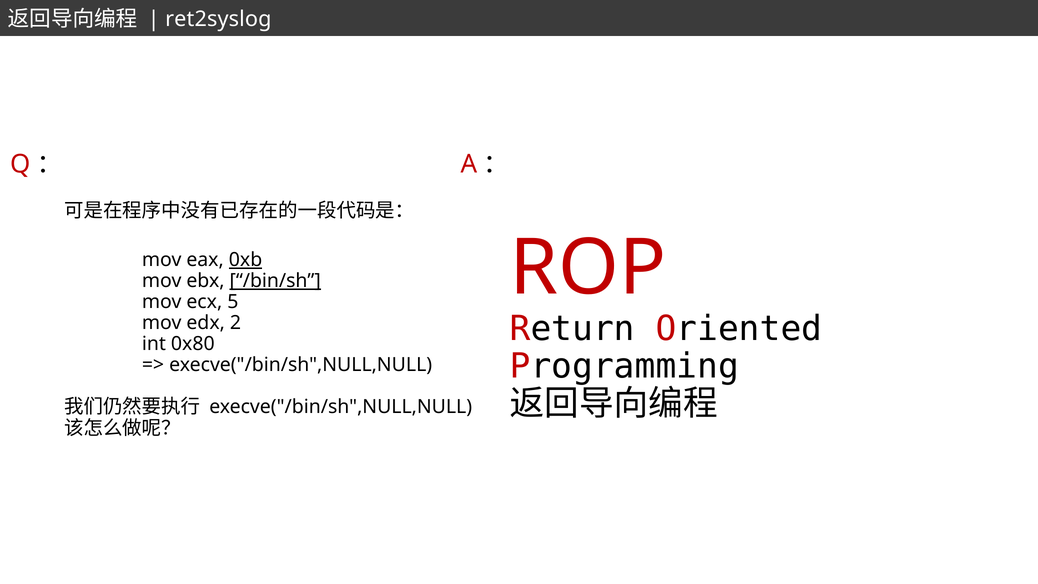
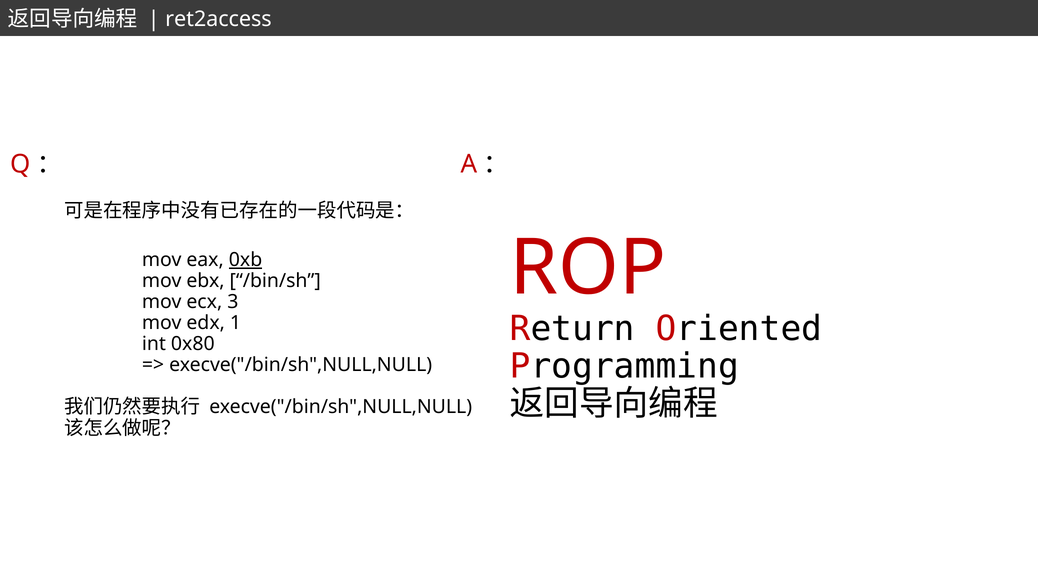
ret2syslog: ret2syslog -> ret2access
/bin/sh underline: present -> none
5: 5 -> 3
2: 2 -> 1
